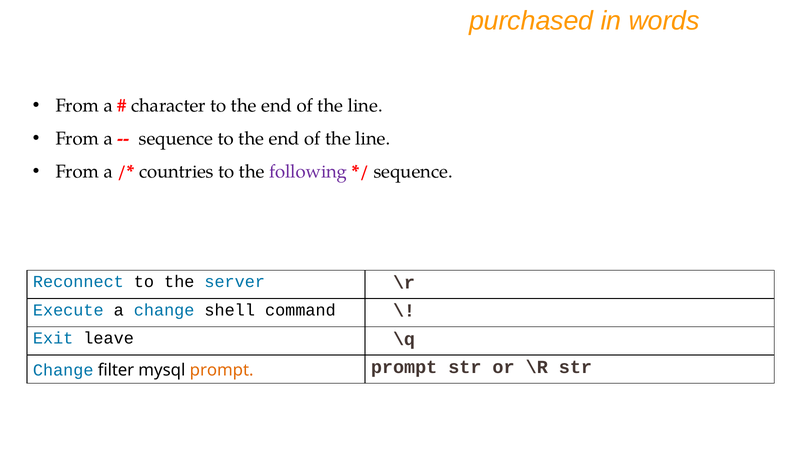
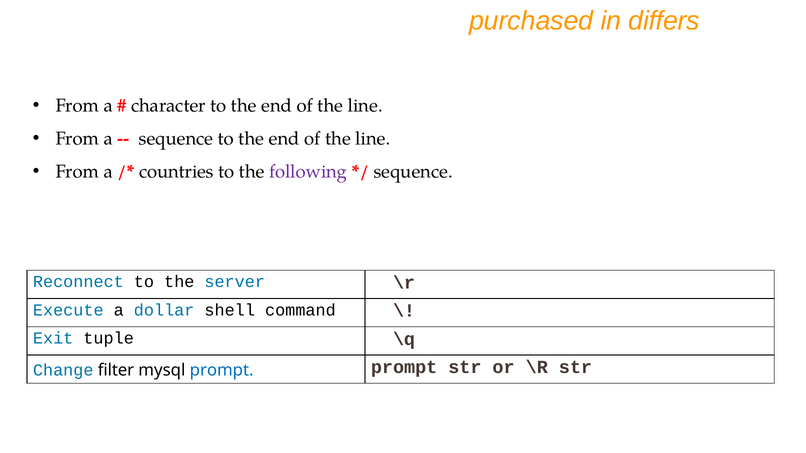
words: words -> differs
a change: change -> dollar
leave: leave -> tuple
prompt at (222, 371) colour: orange -> blue
